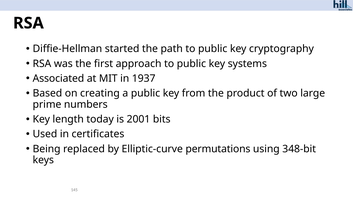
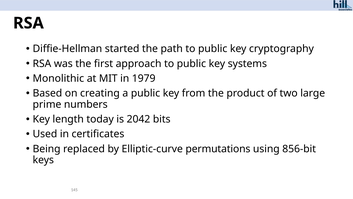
Associated: Associated -> Monolithic
1937: 1937 -> 1979
2001: 2001 -> 2042
348-bit: 348-bit -> 856-bit
